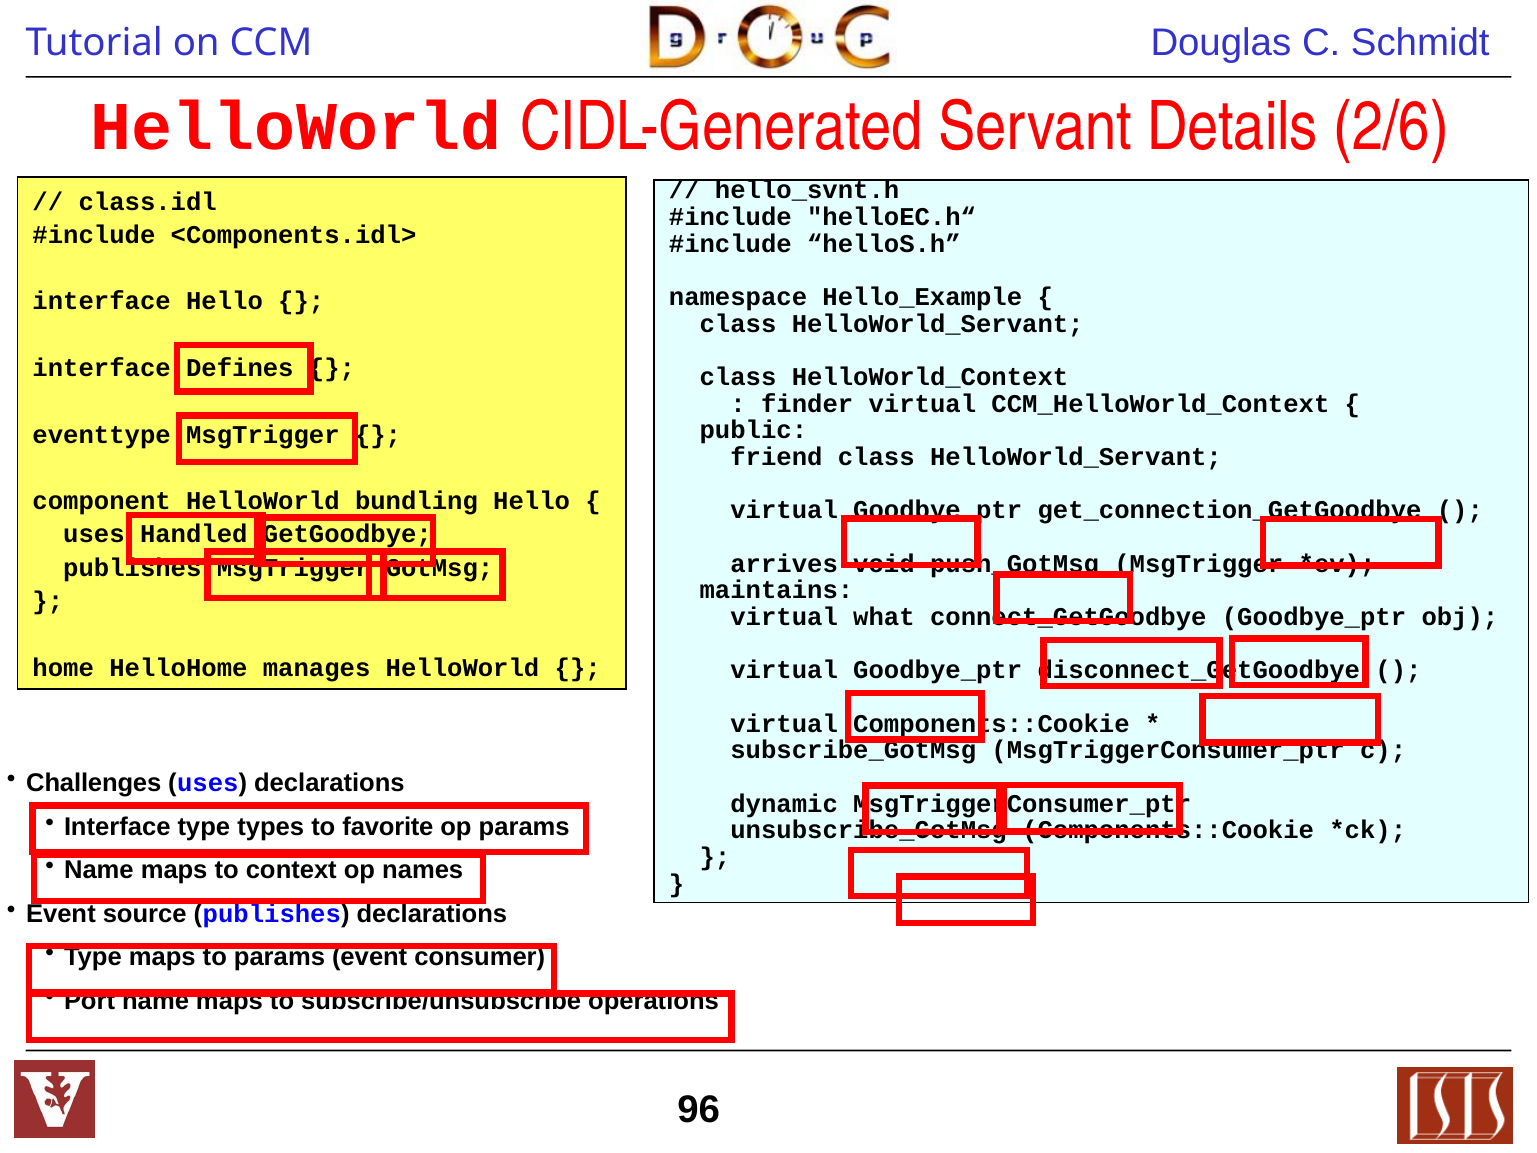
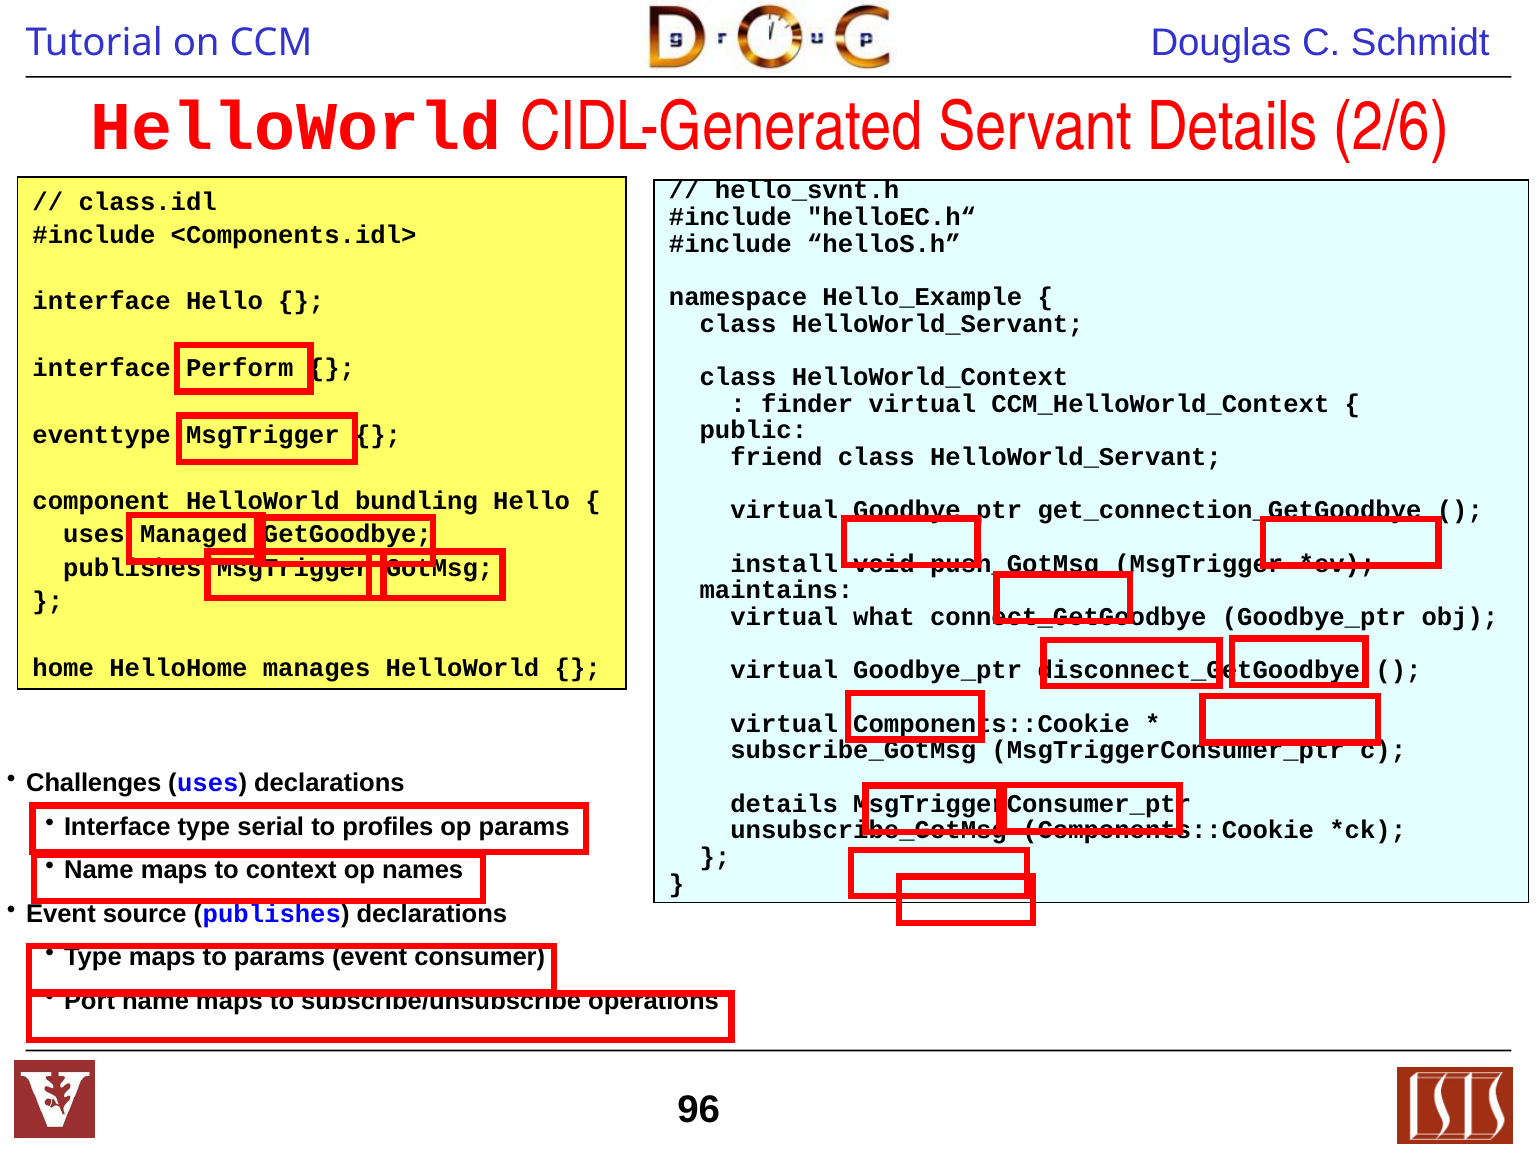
Defines: Defines -> Perform
Handled: Handled -> Managed
arrives: arrives -> install
dynamic at (784, 804): dynamic -> details
types: types -> serial
favorite: favorite -> profiles
